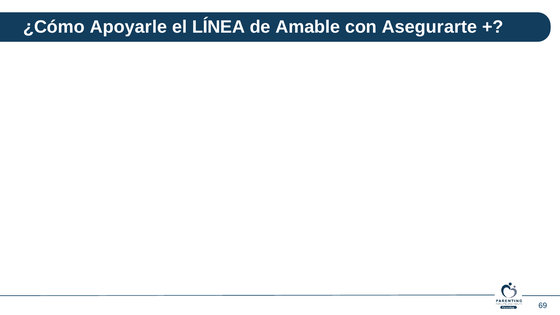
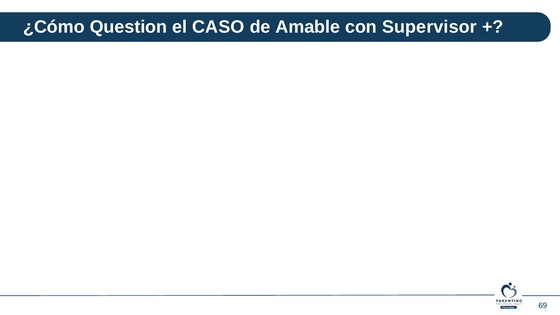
Apoyarle: Apoyarle -> Question
LÍNEA: LÍNEA -> CASO
Asegurarte: Asegurarte -> Supervisor
